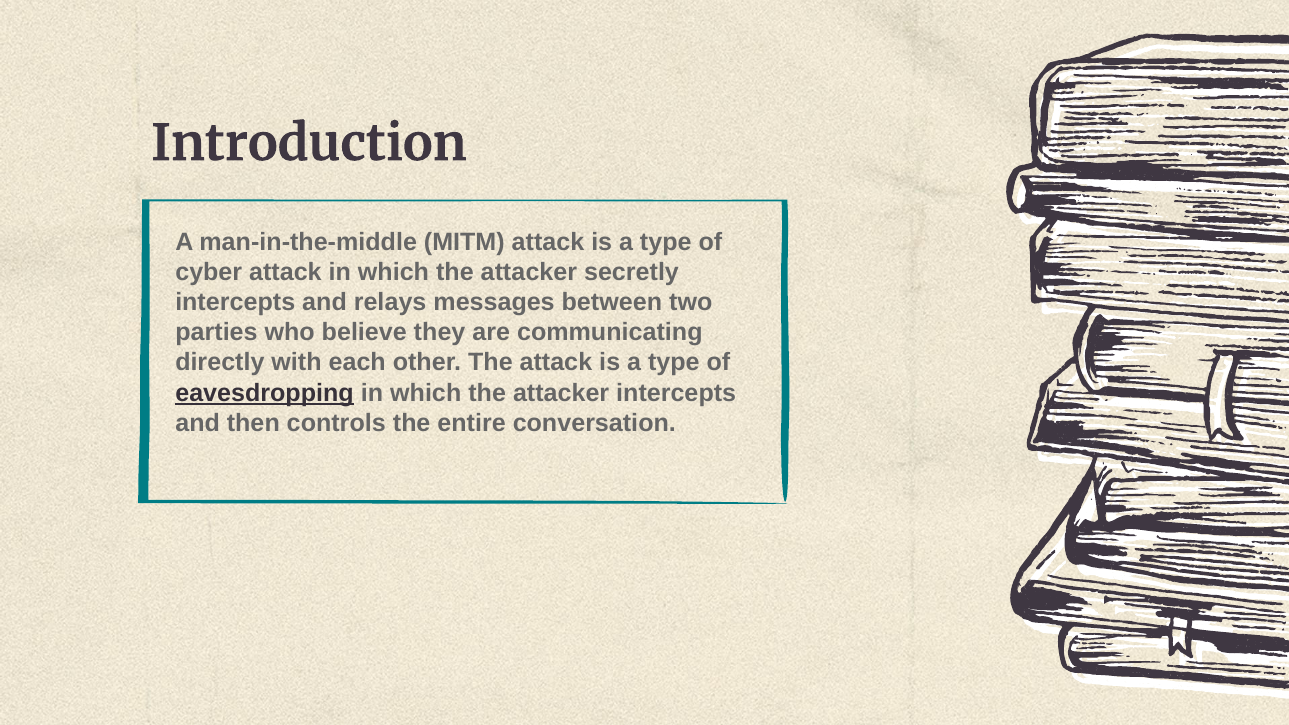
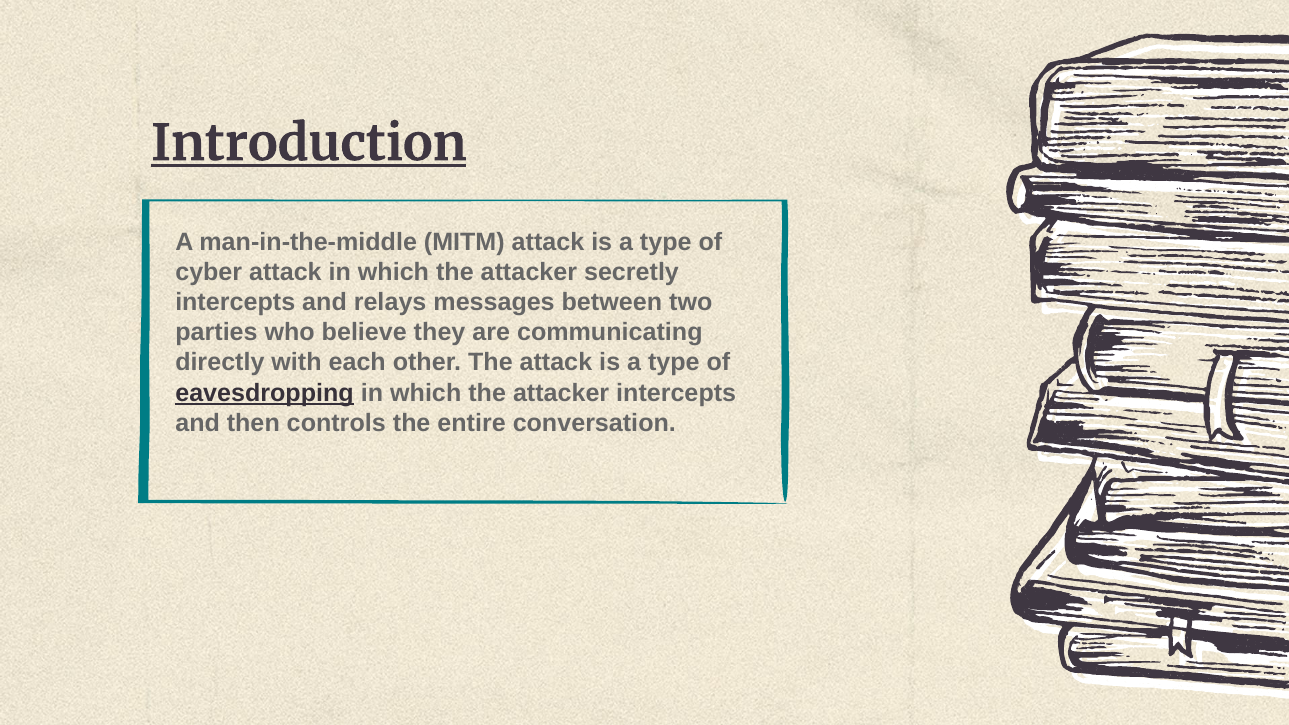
Introduction underline: none -> present
